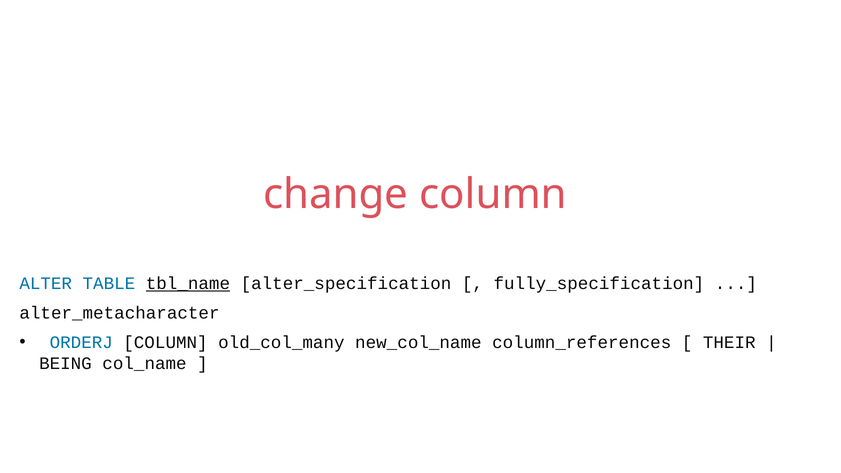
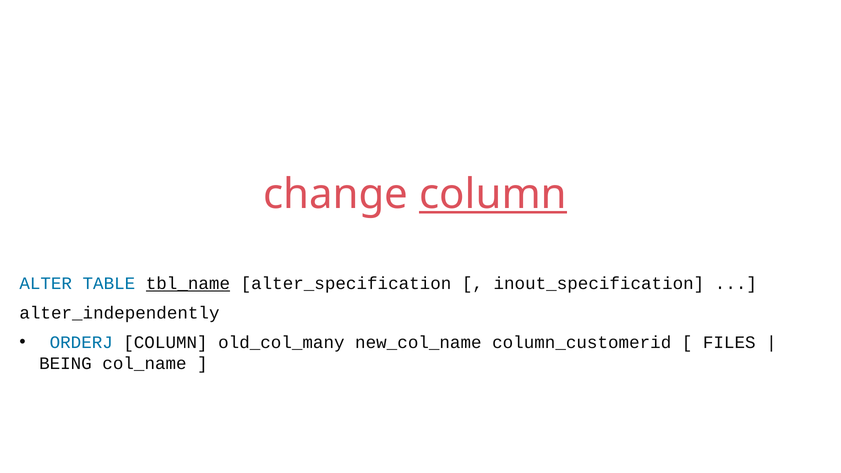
column at (493, 194) underline: none -> present
fully_specification: fully_specification -> inout_specification
alter_metacharacter: alter_metacharacter -> alter_independently
column_references: column_references -> column_customerid
THEIR: THEIR -> FILES
